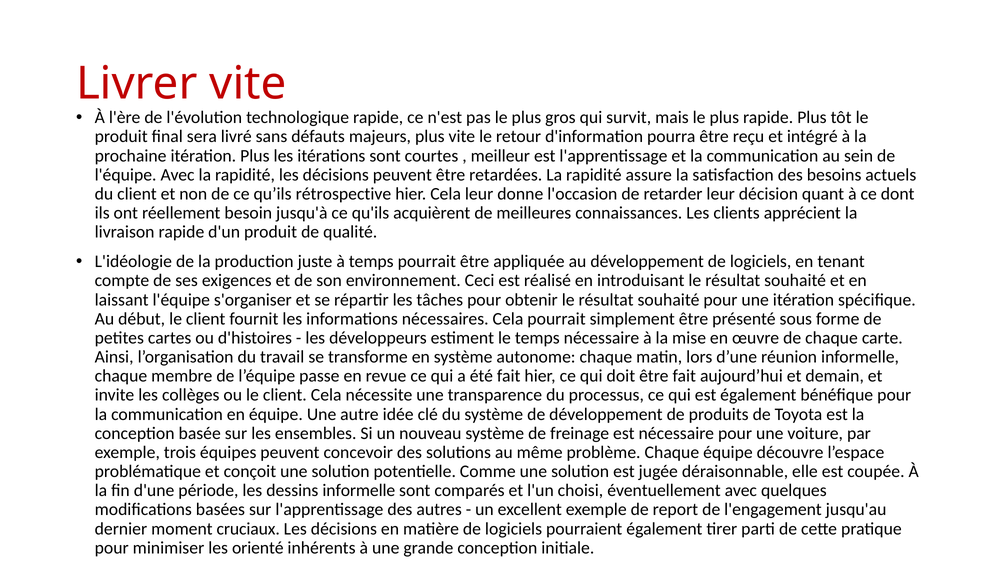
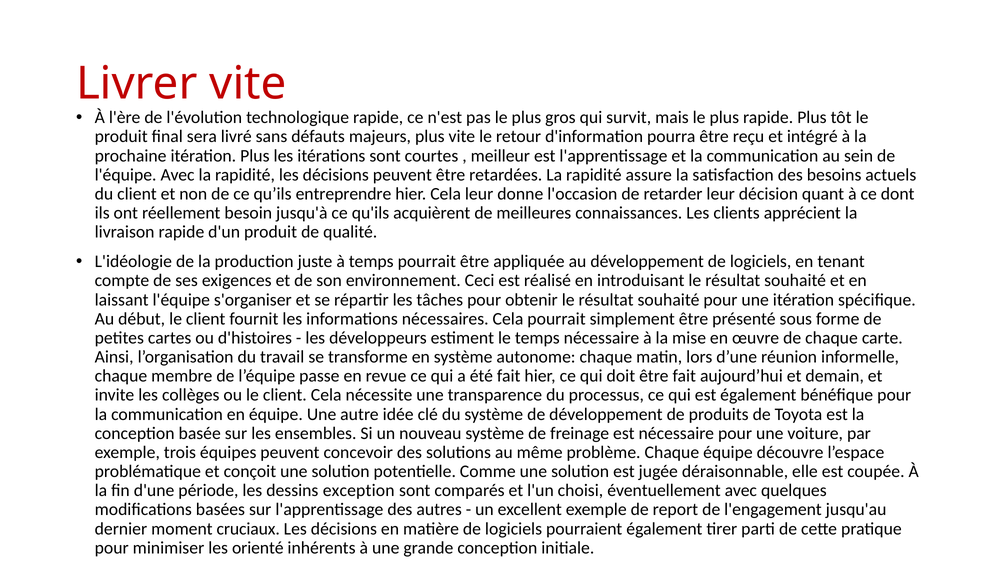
rétrospective: rétrospective -> entreprendre
dessins informelle: informelle -> exception
